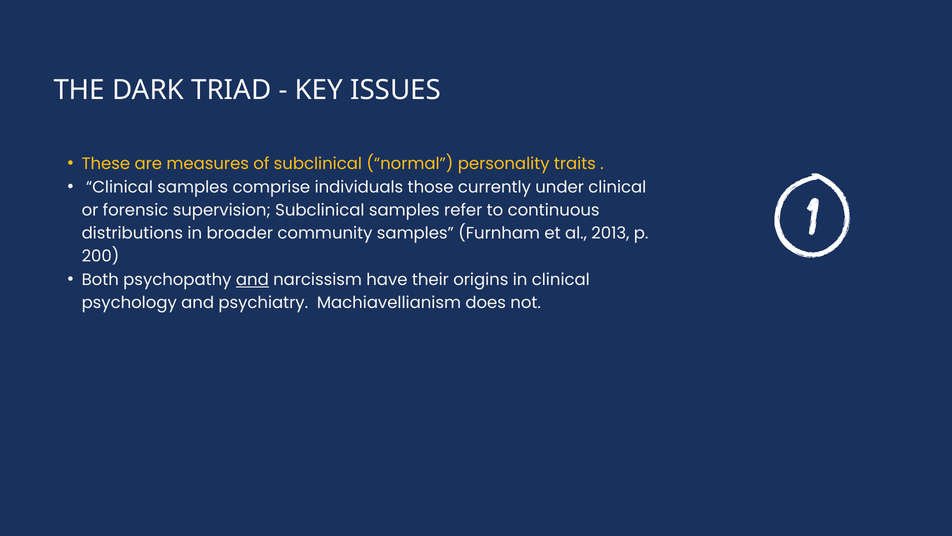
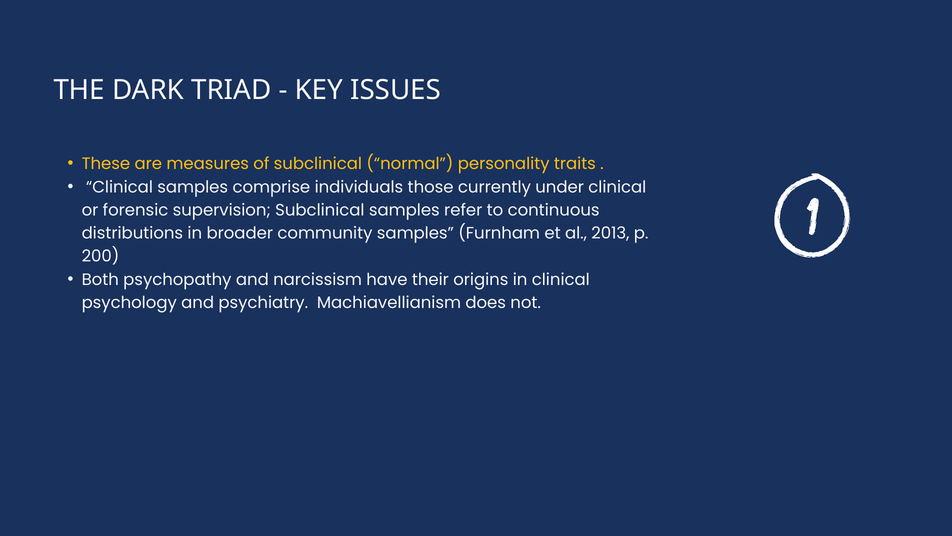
and at (252, 279) underline: present -> none
